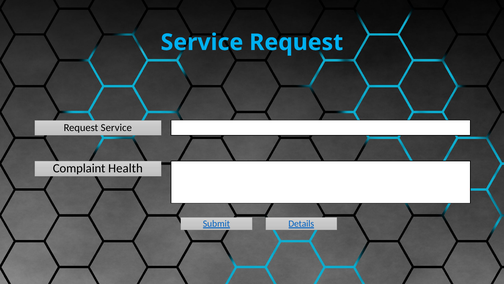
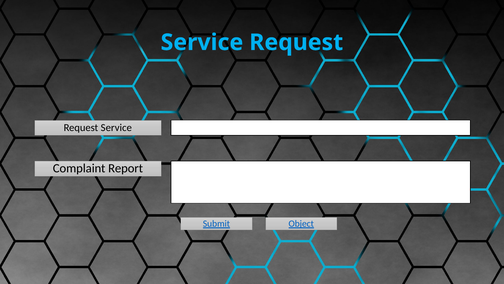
Health: Health -> Report
Details: Details -> Object
